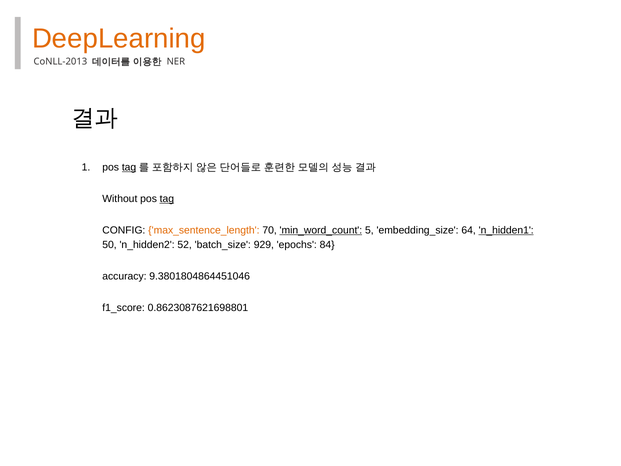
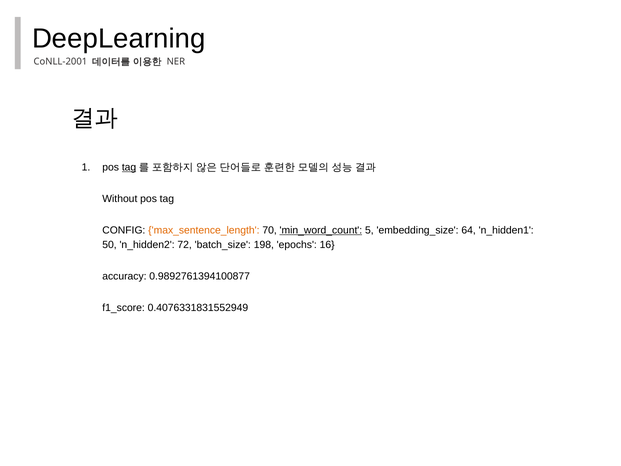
DeepLearning colour: orange -> black
CoNLL-2013: CoNLL-2013 -> CoNLL-2001
tag at (167, 199) underline: present -> none
n_hidden1 underline: present -> none
52: 52 -> 72
929: 929 -> 198
84: 84 -> 16
9.3801804864451046: 9.3801804864451046 -> 0.9892761394100877
0.8623087621698801: 0.8623087621698801 -> 0.4076331831552949
